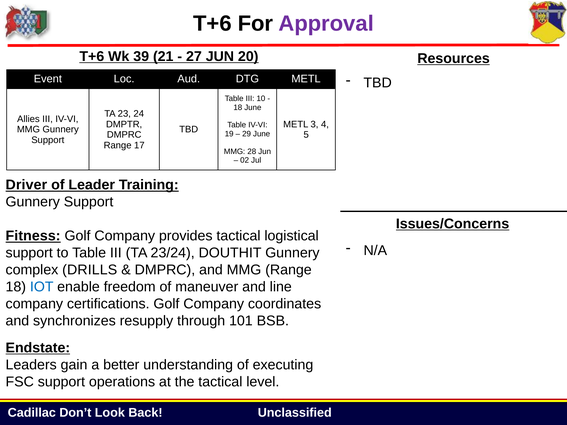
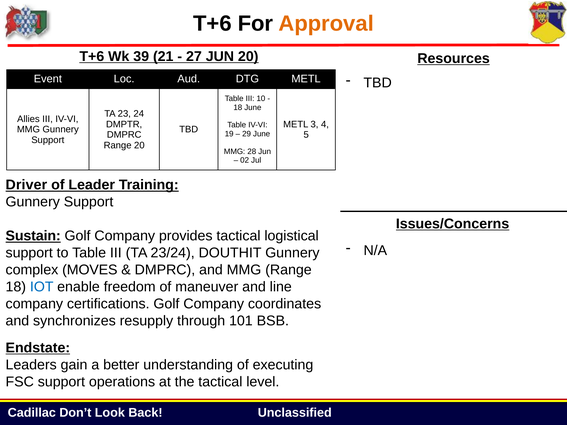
Approval colour: purple -> orange
Range 17: 17 -> 20
Fitness: Fitness -> Sustain
DRILLS: DRILLS -> MOVES
